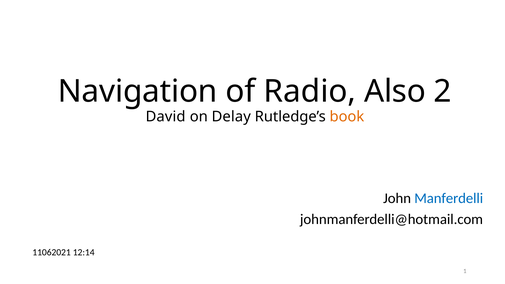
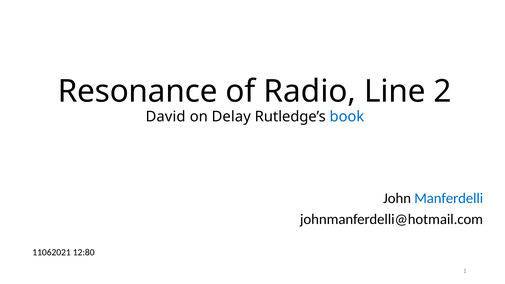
Navigation: Navigation -> Resonance
Also: Also -> Line
book colour: orange -> blue
12:14: 12:14 -> 12:80
